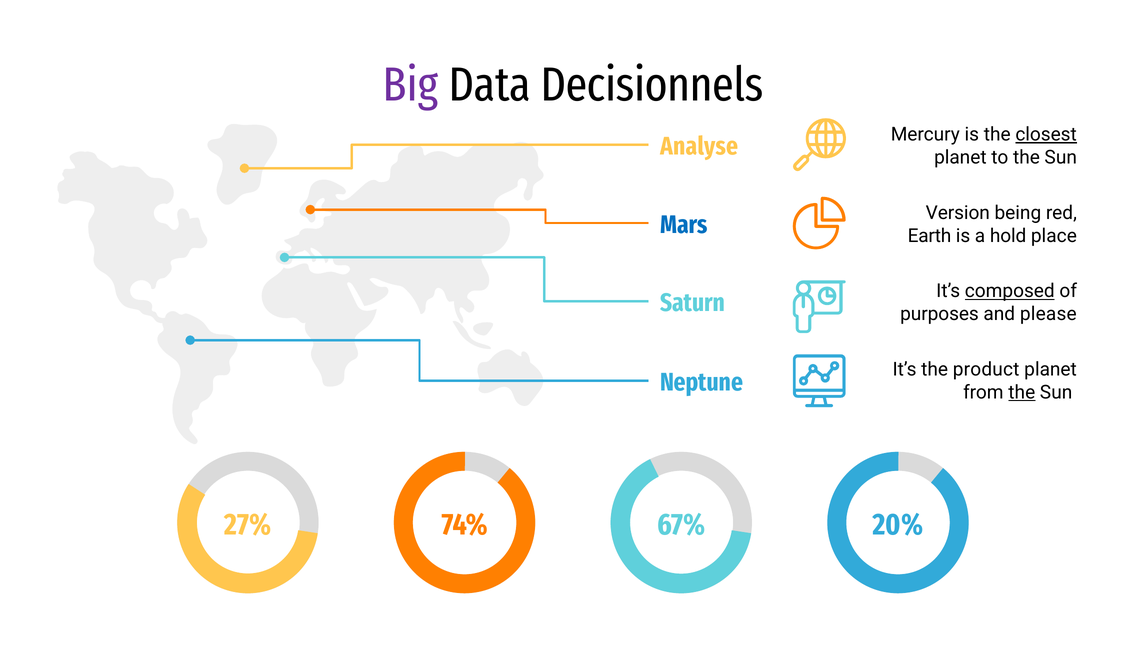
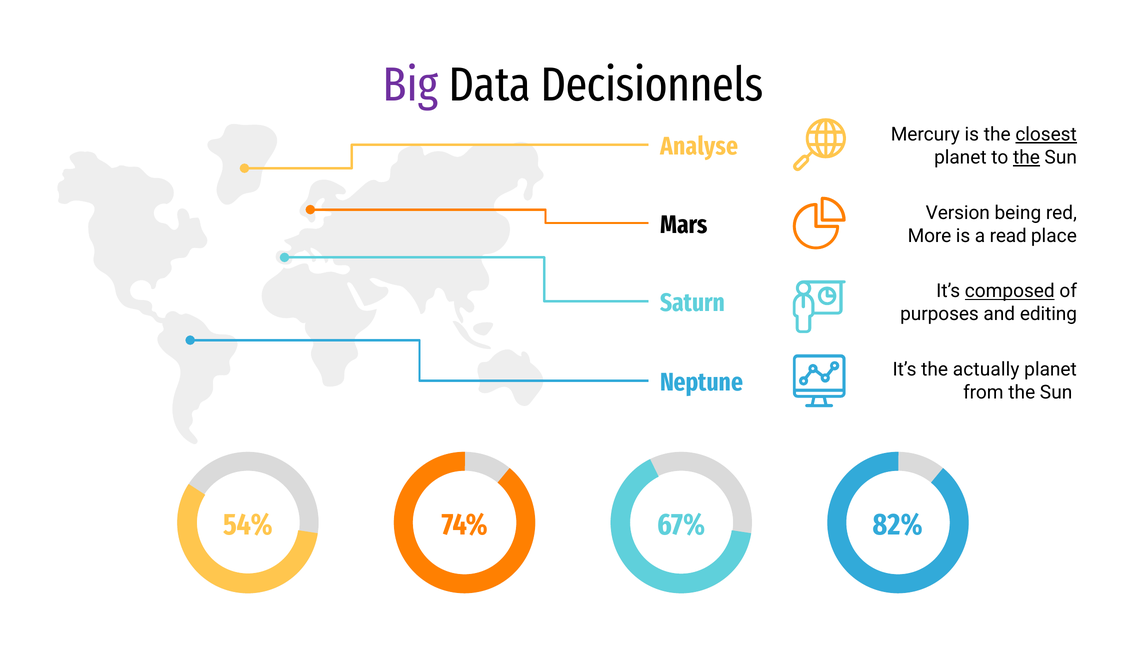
the at (1026, 157) underline: none -> present
Mars colour: blue -> black
Earth: Earth -> More
hold: hold -> read
please: please -> editing
product: product -> actually
the at (1022, 392) underline: present -> none
27%: 27% -> 54%
20%: 20% -> 82%
